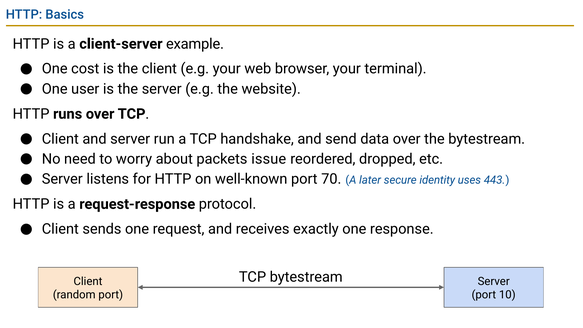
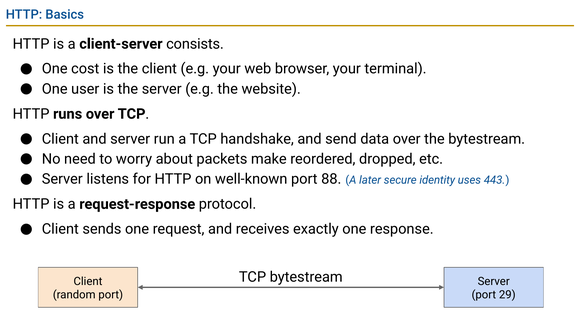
example: example -> consists
issue: issue -> make
70: 70 -> 88
10: 10 -> 29
